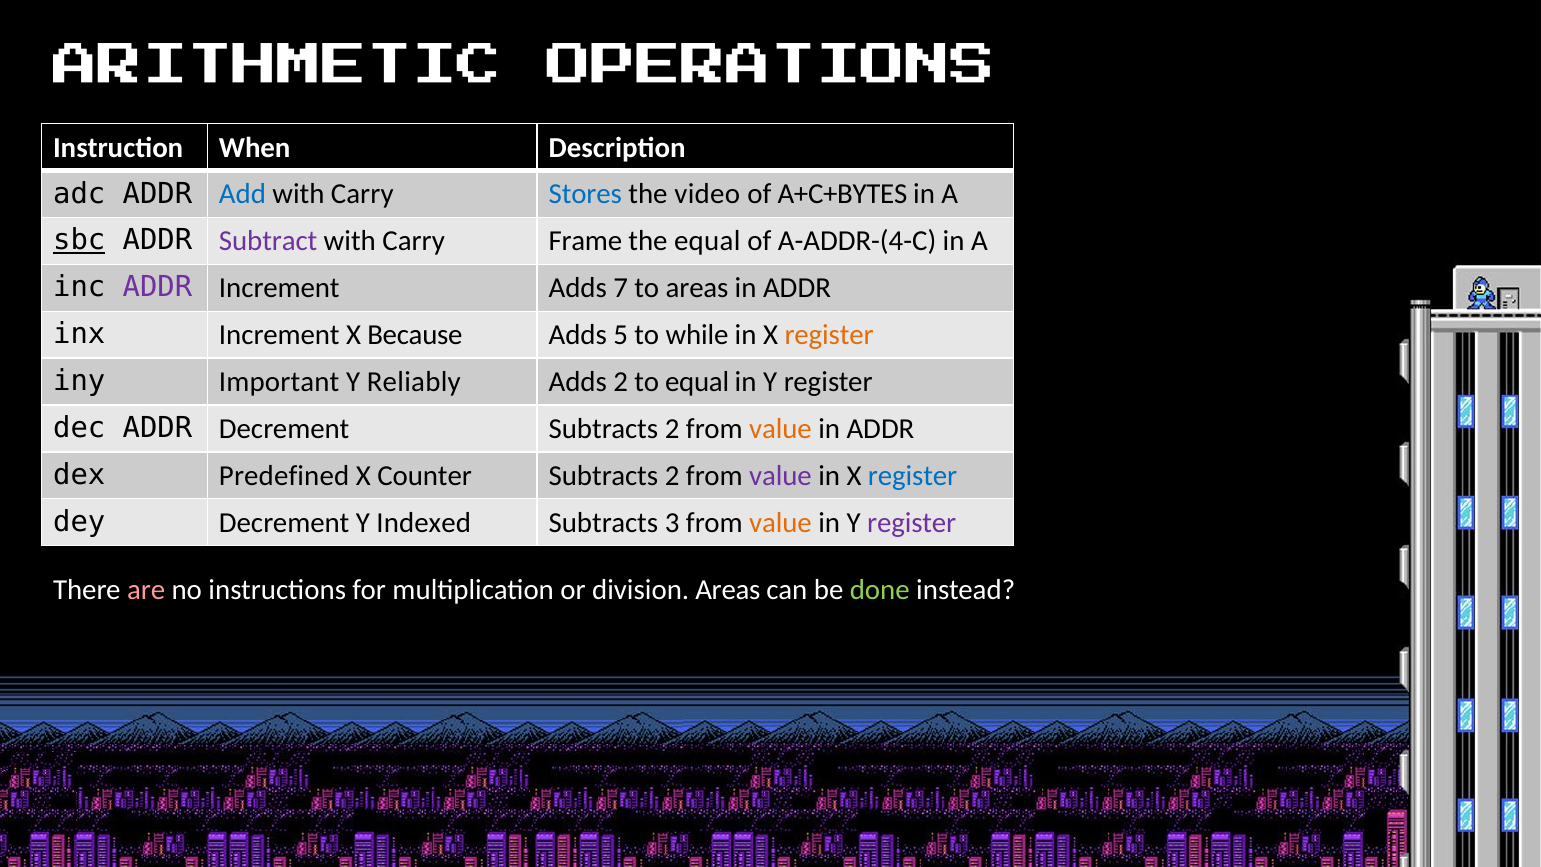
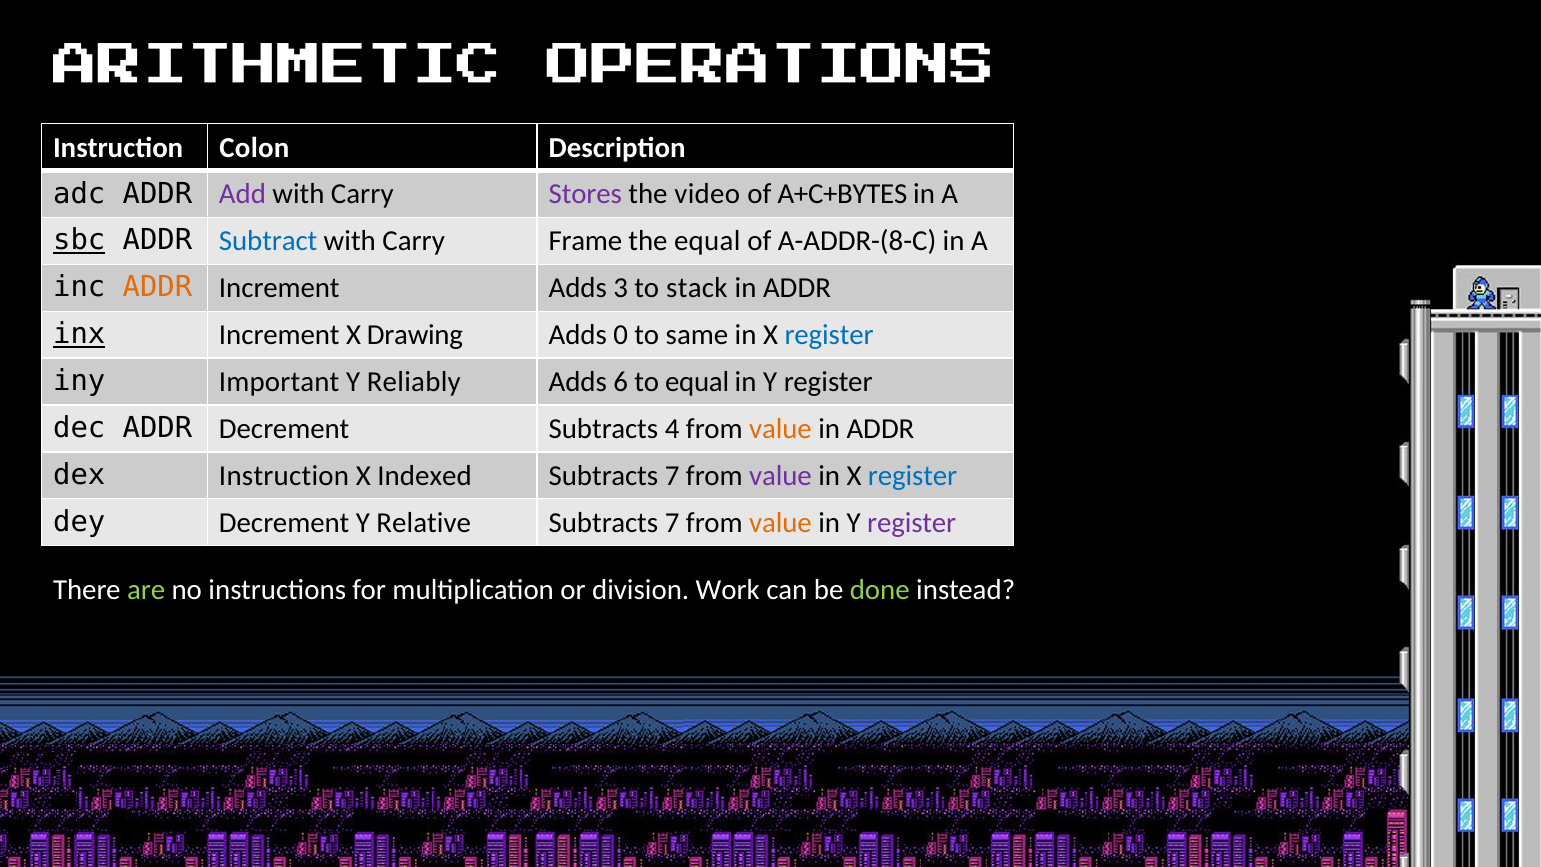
When: When -> Colon
Add colour: blue -> purple
Stores colour: blue -> purple
Subtract colour: purple -> blue
A-ADDR-(4-C: A-ADDR-(4-C -> A-ADDR-(8-C
ADDR at (158, 287) colour: purple -> orange
7: 7 -> 3
to areas: areas -> stack
inx underline: none -> present
Because: Because -> Drawing
5: 5 -> 0
while: while -> same
register at (829, 335) colour: orange -> blue
Adds 2: 2 -> 6
Decrement Subtracts 2: 2 -> 4
dex Predefined: Predefined -> Instruction
Counter: Counter -> Indexed
2 at (672, 476): 2 -> 7
Indexed: Indexed -> Relative
3 at (672, 522): 3 -> 7
are colour: pink -> light green
division Areas: Areas -> Work
